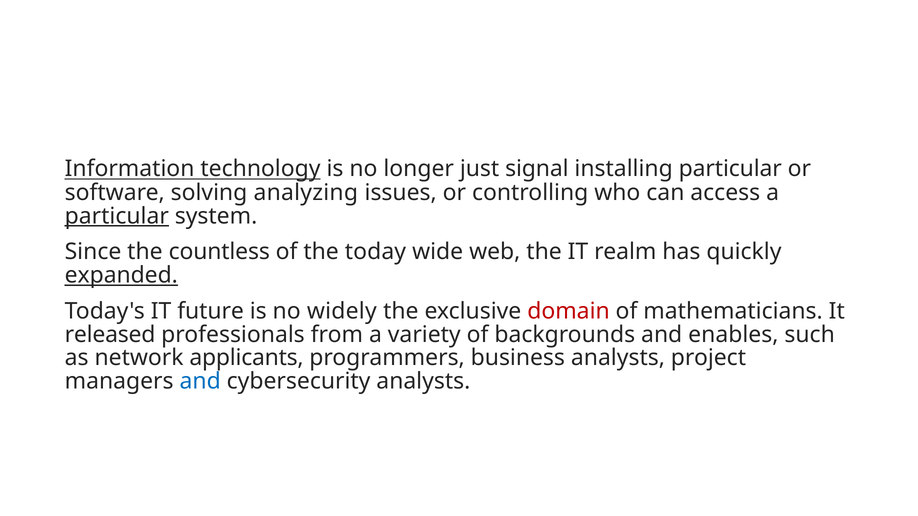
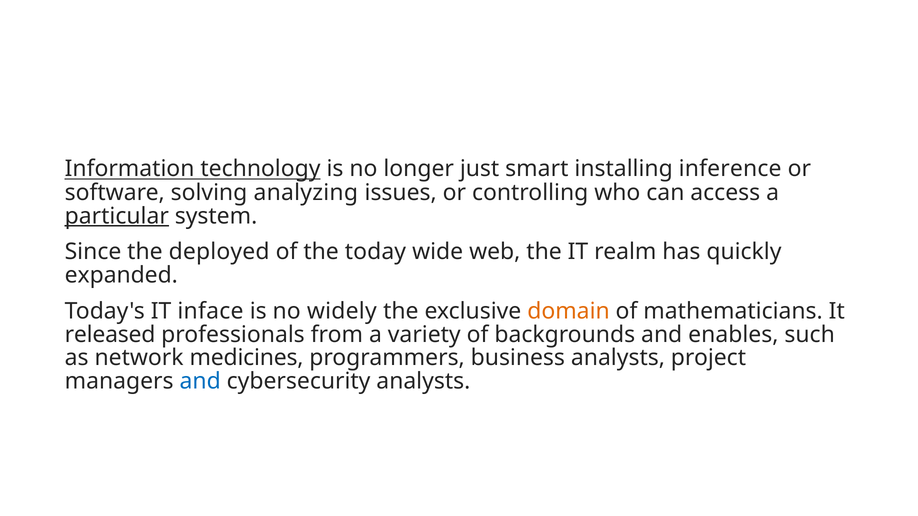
signal: signal -> smart
installing particular: particular -> inference
countless: countless -> deployed
expanded underline: present -> none
future: future -> inface
domain colour: red -> orange
applicants: applicants -> medicines
